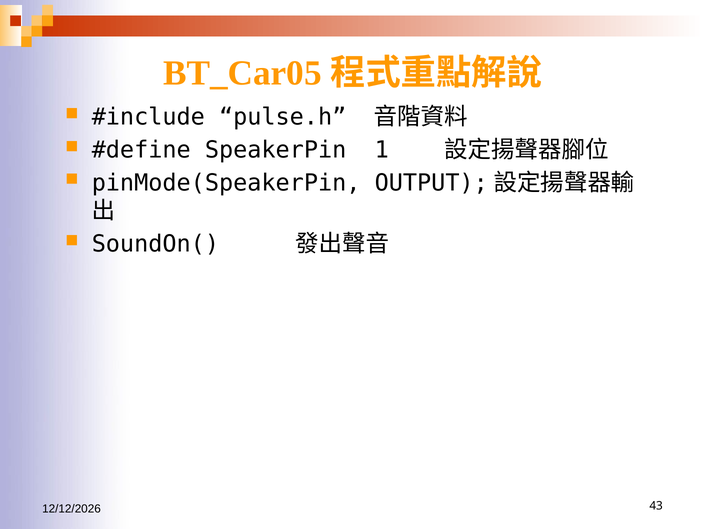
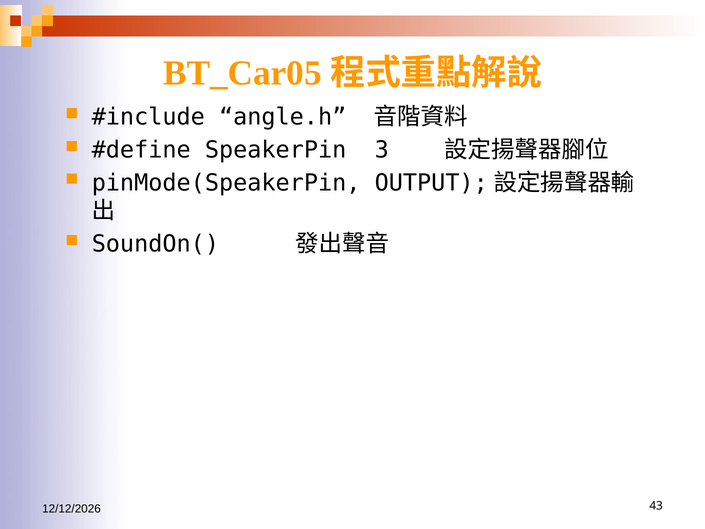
pulse.h: pulse.h -> angle.h
1: 1 -> 3
